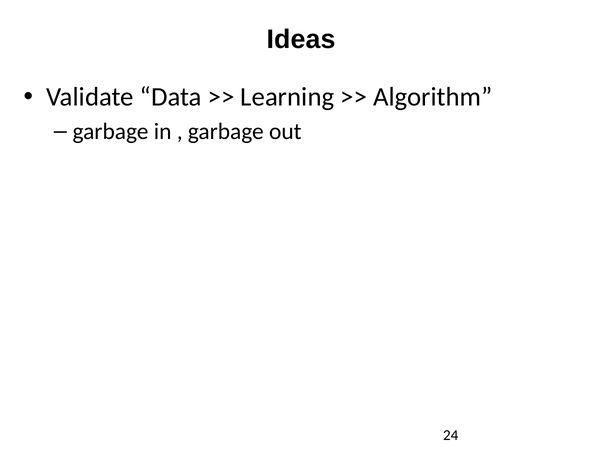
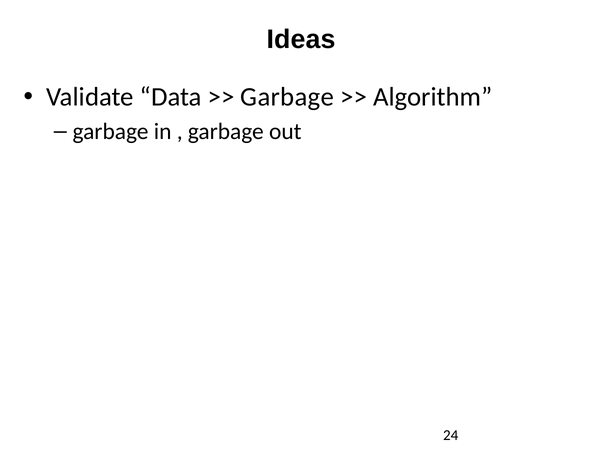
Learning at (287, 97): Learning -> Garbage
